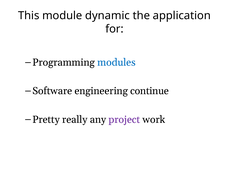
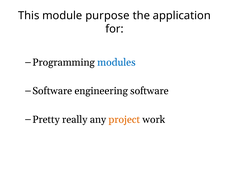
dynamic: dynamic -> purpose
engineering continue: continue -> software
project colour: purple -> orange
